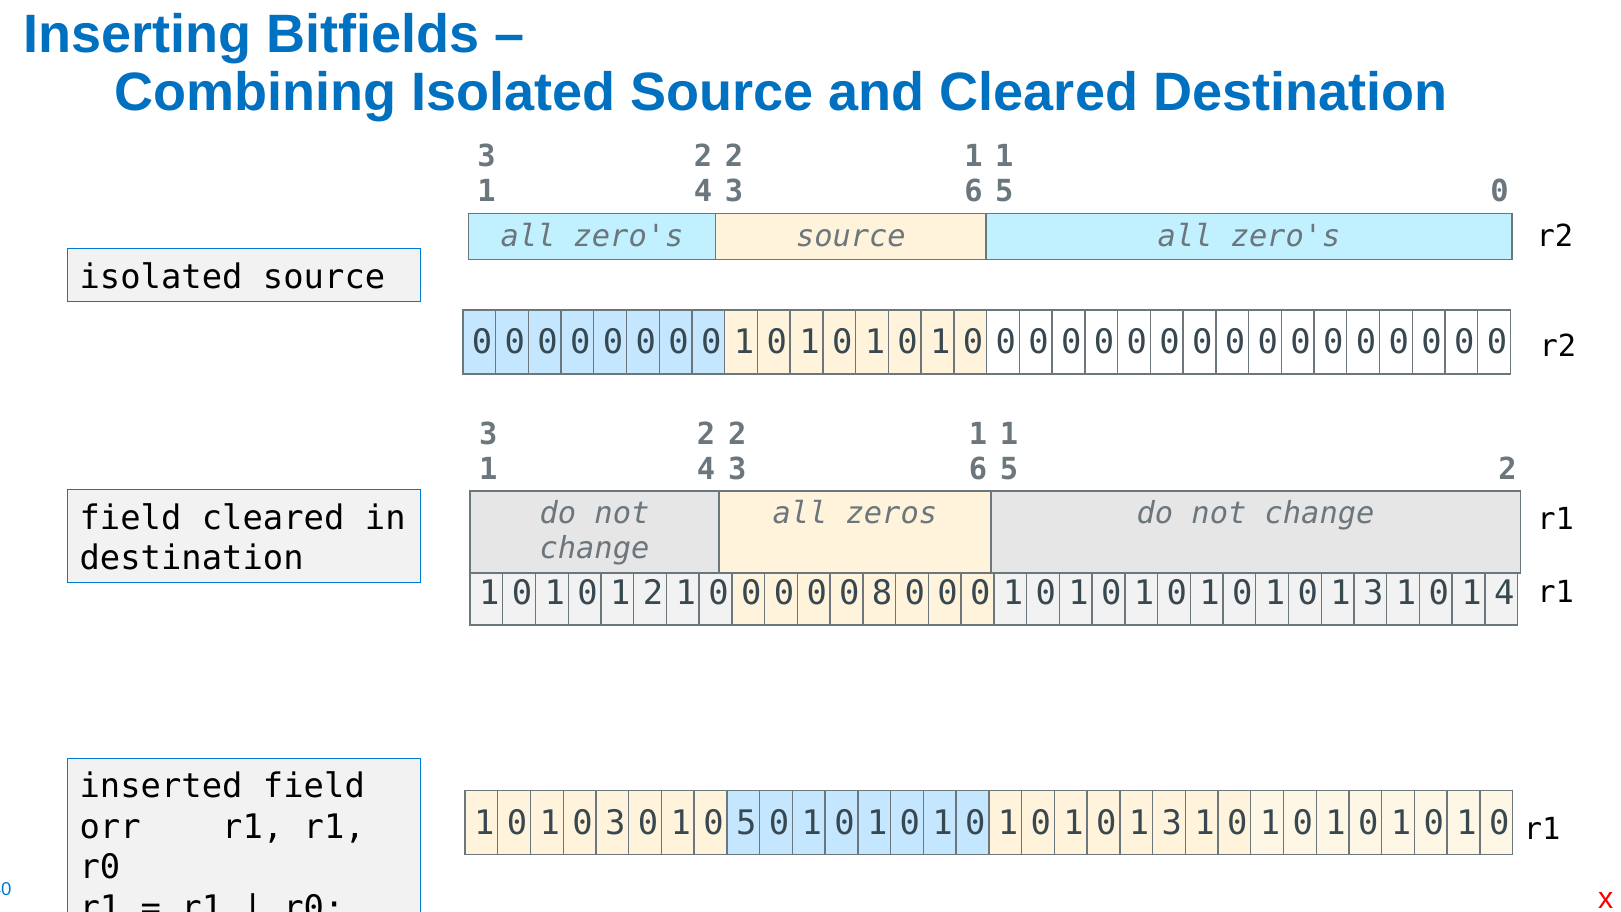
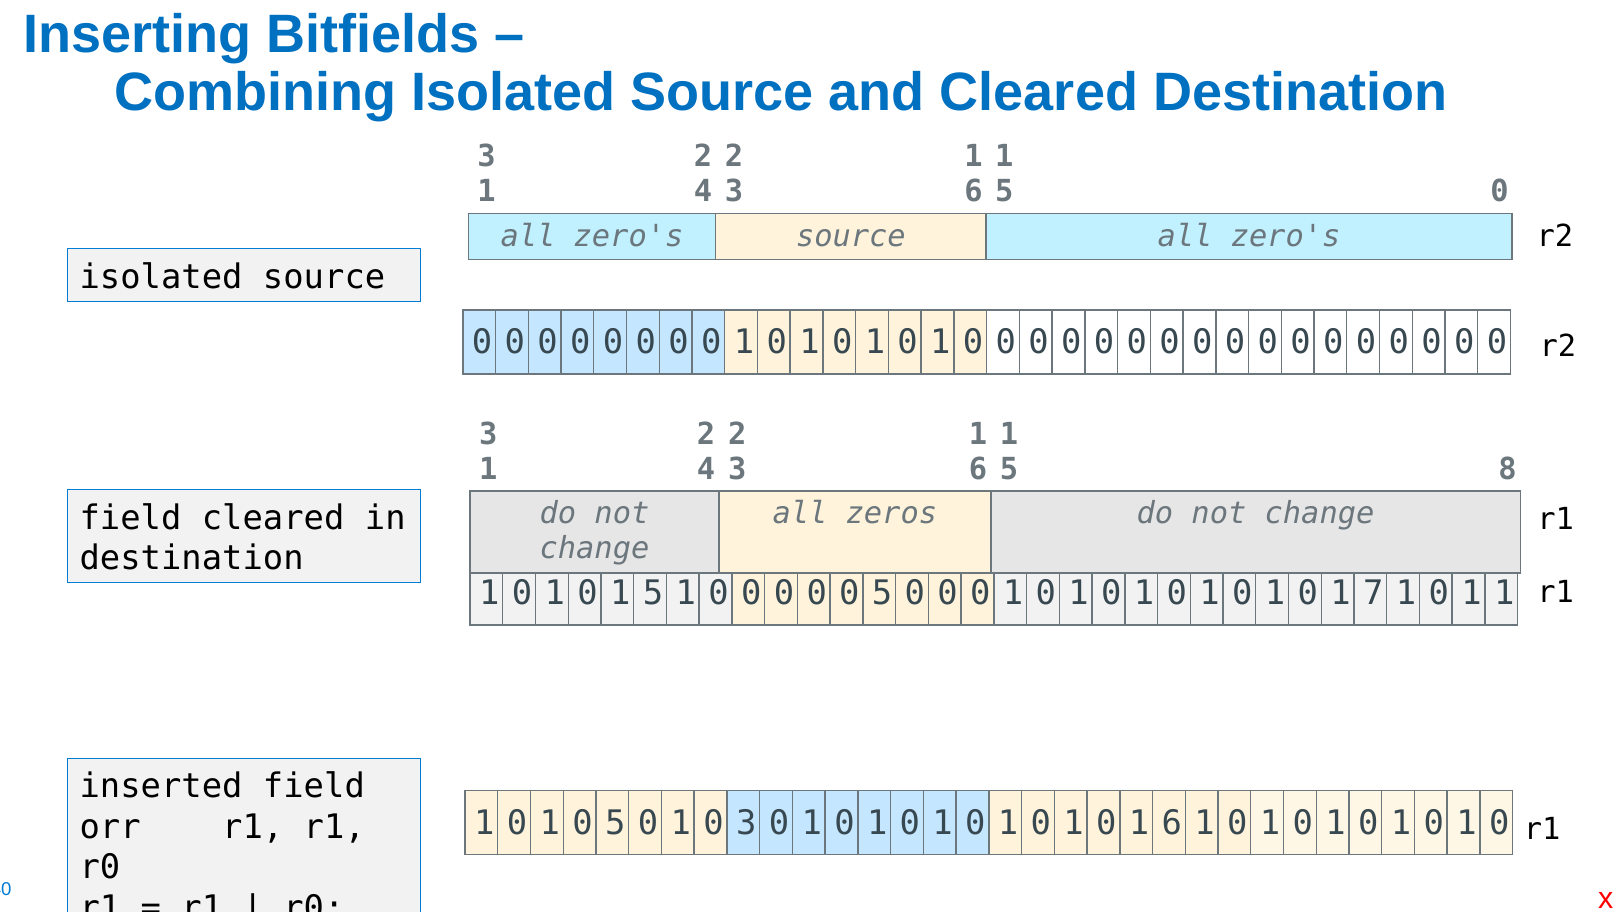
5 2: 2 -> 8
0 1 2: 2 -> 5
0 0 8: 8 -> 5
3 at (1373, 593): 3 -> 7
1 4: 4 -> 1
1 0 3: 3 -> 5
1 0 5: 5 -> 3
3 at (1172, 823): 3 -> 6
